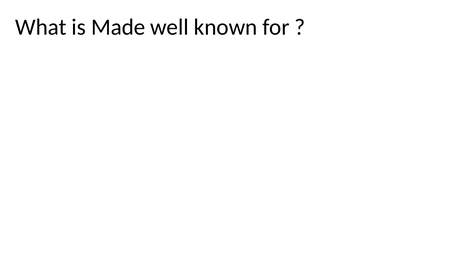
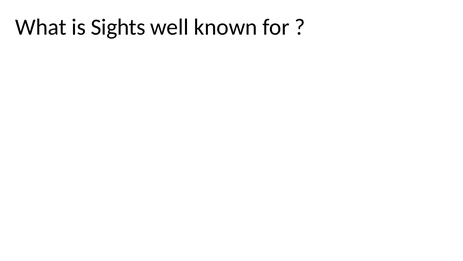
Made: Made -> Sights
